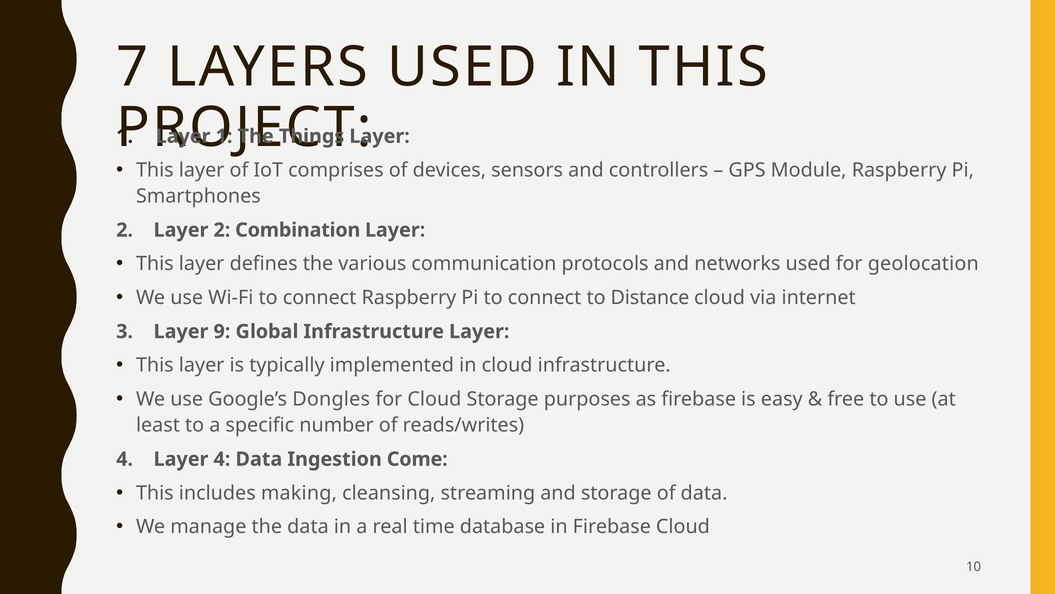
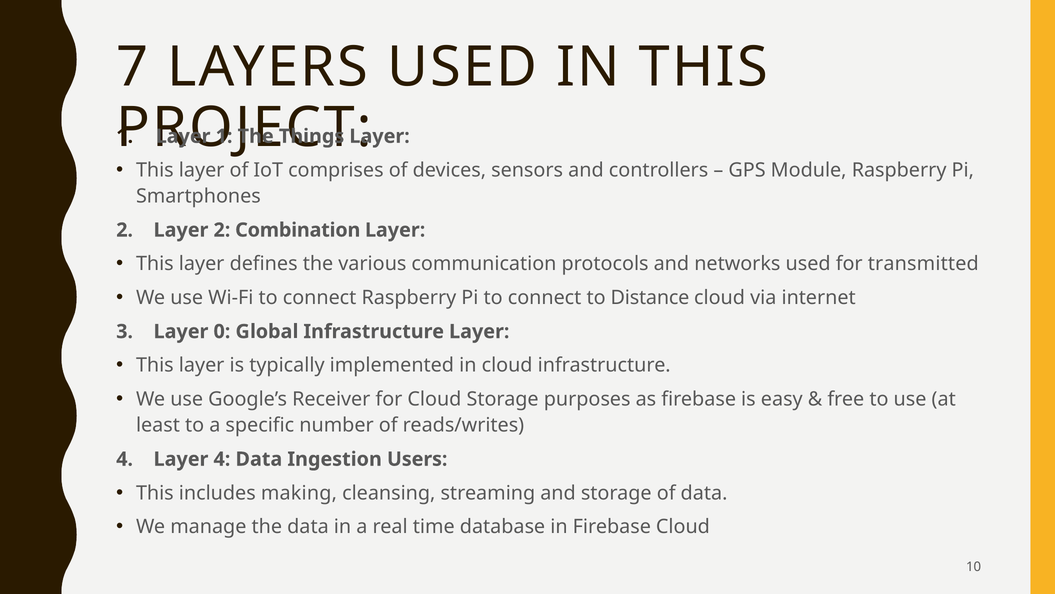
geolocation: geolocation -> transmitted
9: 9 -> 0
Dongles: Dongles -> Receiver
Come: Come -> Users
